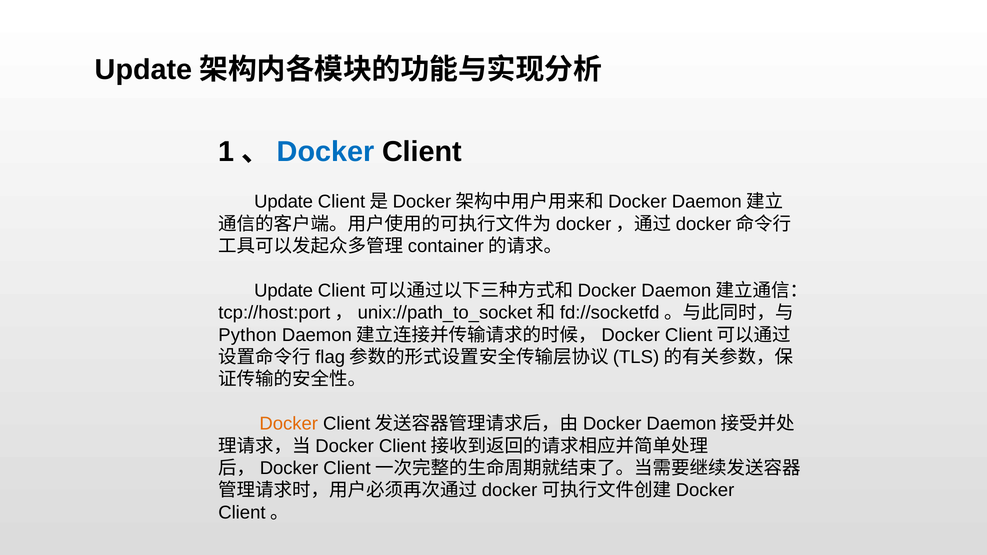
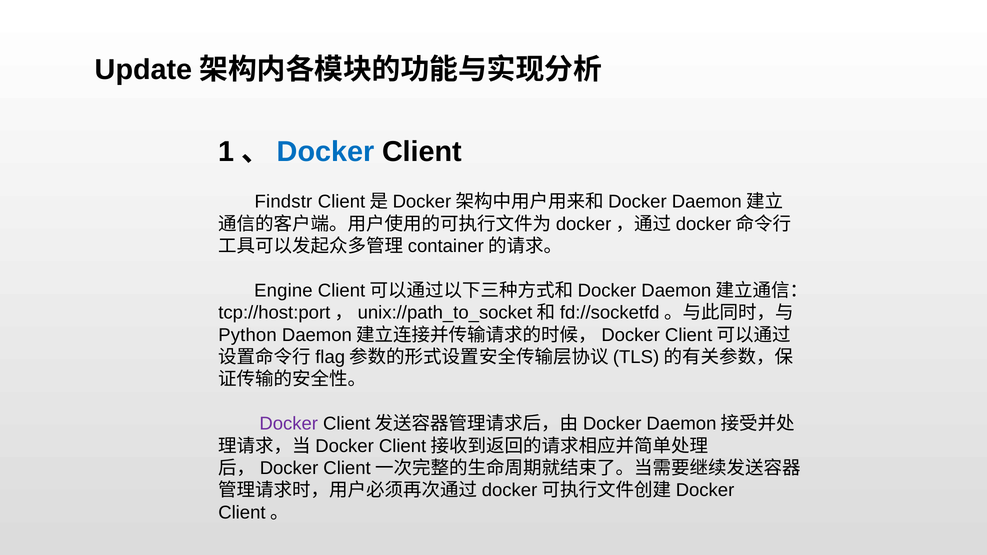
Update at (284, 202): Update -> Findstr
Update at (284, 291): Update -> Engine
Docker at (289, 424) colour: orange -> purple
